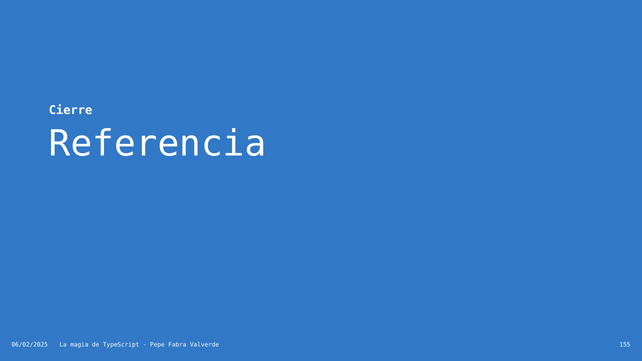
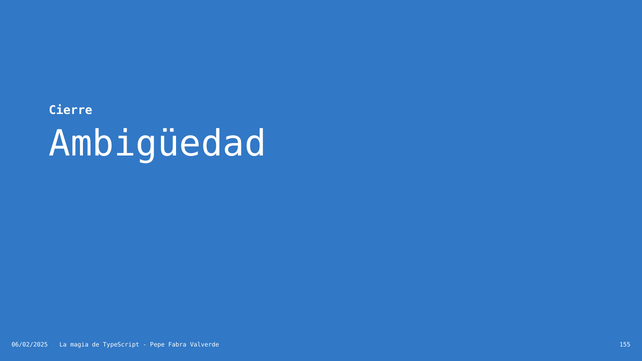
Referencia: Referencia -> Ambigüedad
